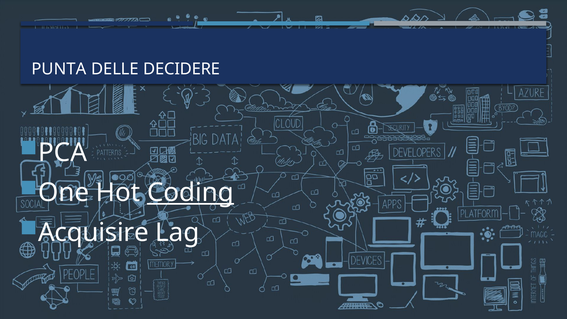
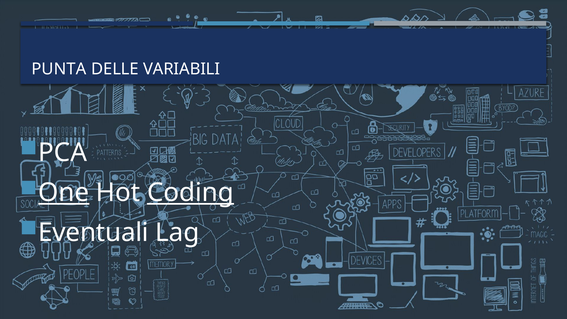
DECIDERE: DECIDERE -> VARIABILI
One underline: none -> present
Acquisire: Acquisire -> Eventuali
